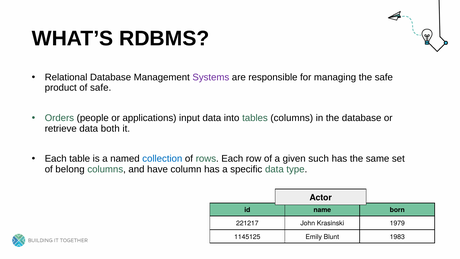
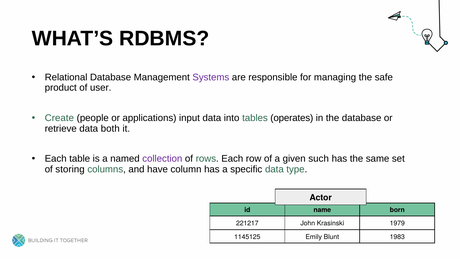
of safe: safe -> user
Orders: Orders -> Create
tables columns: columns -> operates
collection colour: blue -> purple
belong: belong -> storing
